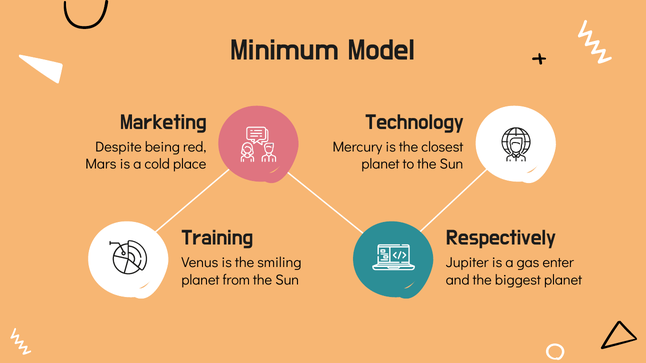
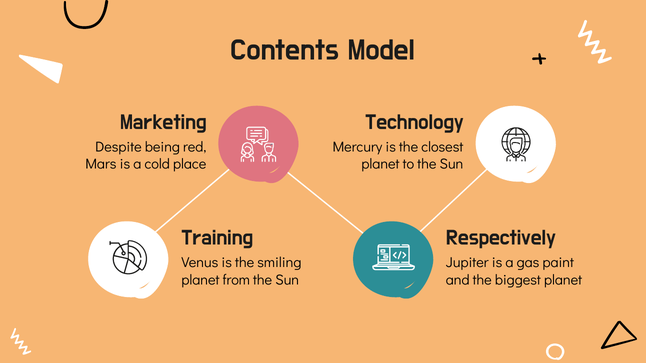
Minimum: Minimum -> Contents
enter: enter -> paint
